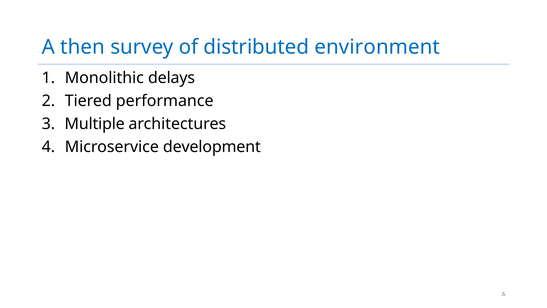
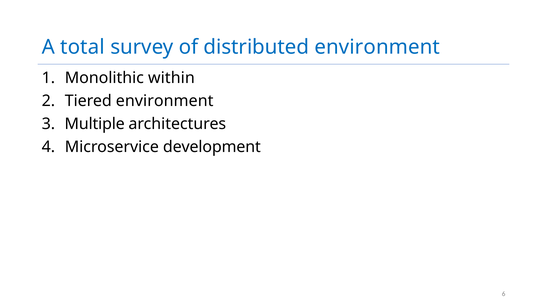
then: then -> total
delays: delays -> within
Tiered performance: performance -> environment
